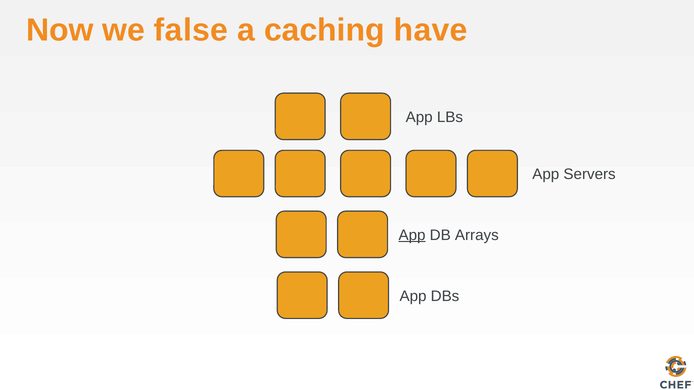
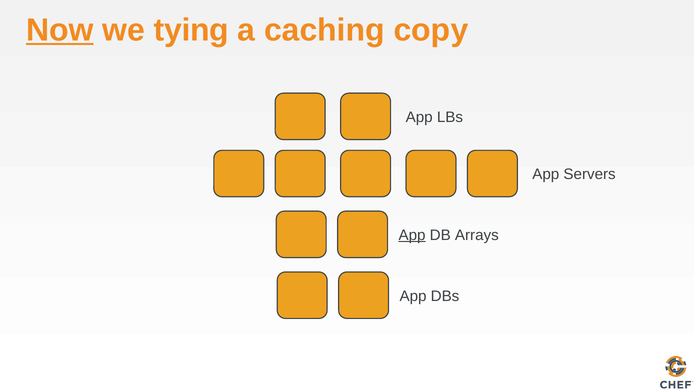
Now underline: none -> present
false: false -> tying
have: have -> copy
